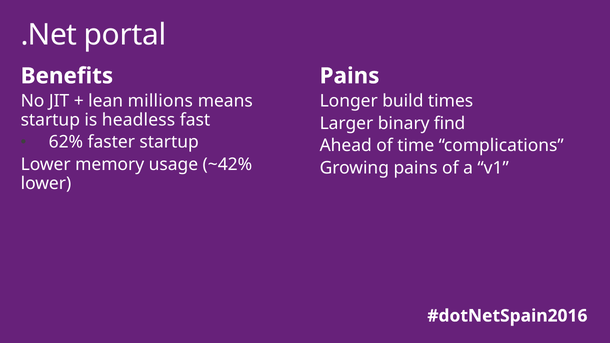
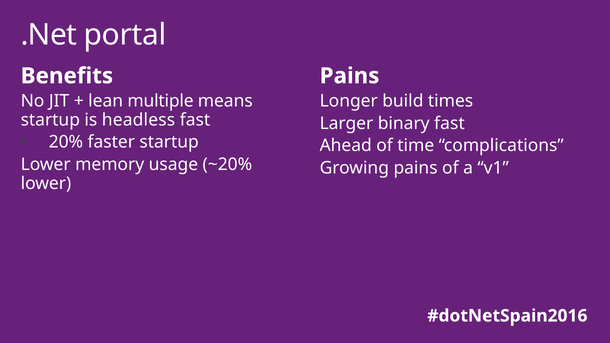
millions: millions -> multiple
binary find: find -> fast
62%: 62% -> 20%
~42%: ~42% -> ~20%
